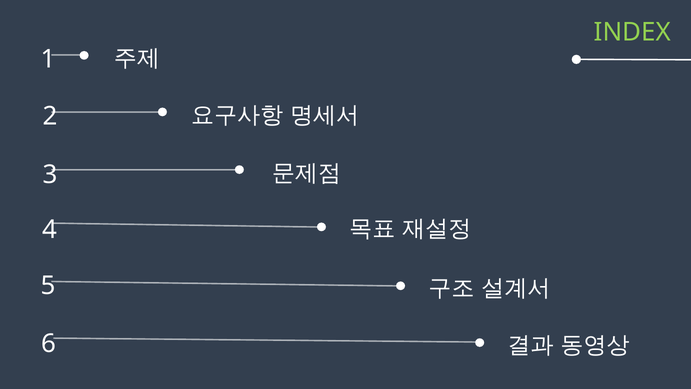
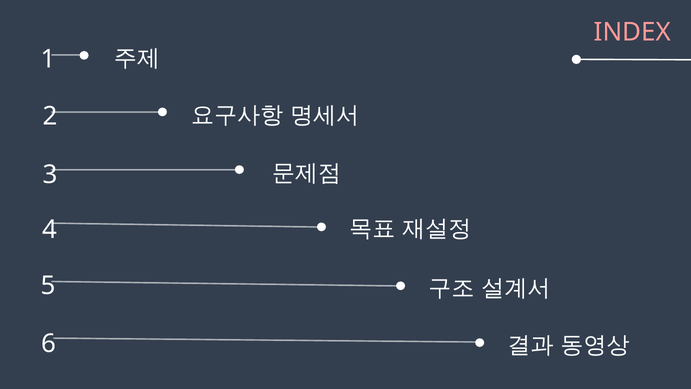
INDEX colour: light green -> pink
